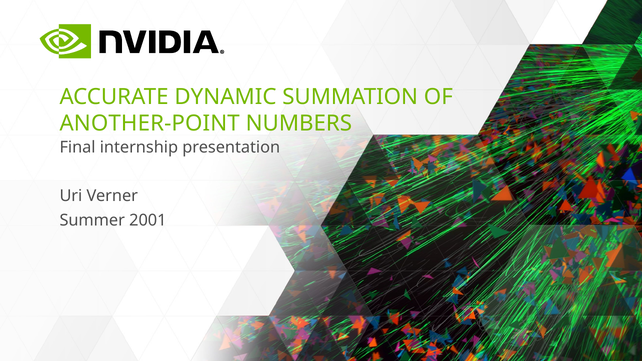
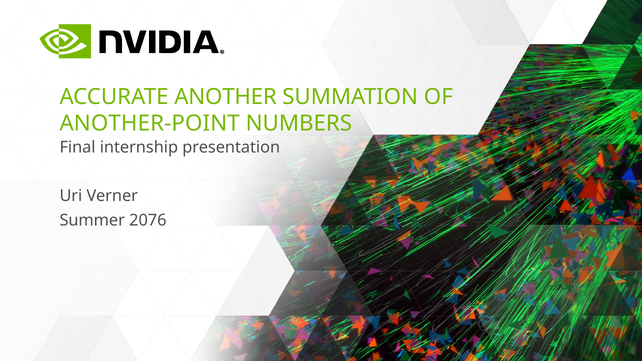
DYNAMIC: DYNAMIC -> ANOTHER
2001: 2001 -> 2076
